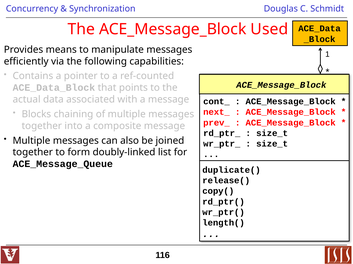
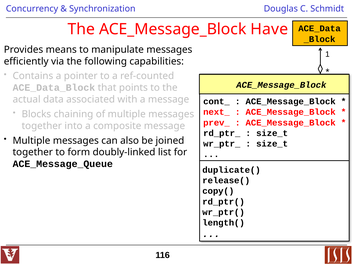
Used: Used -> Have
